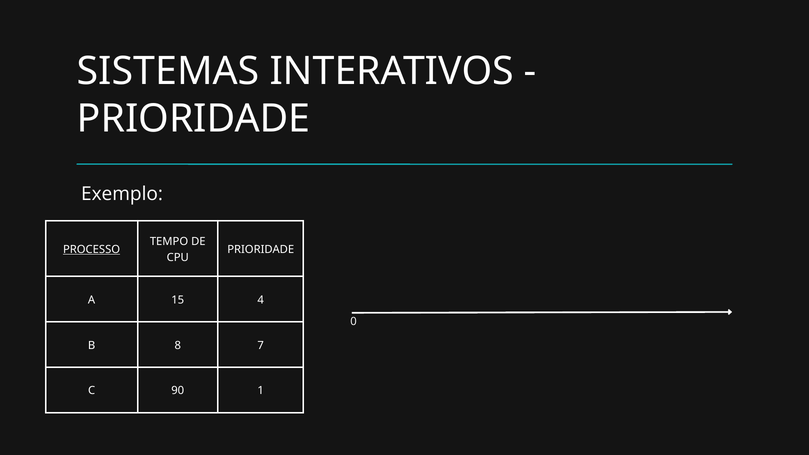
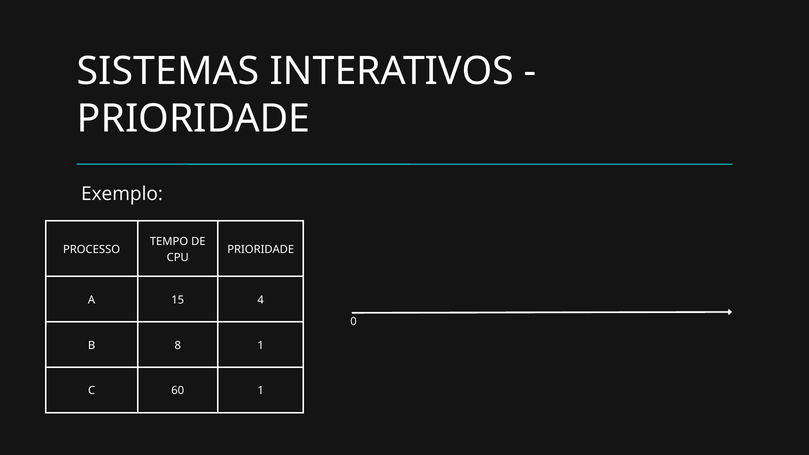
PROCESSO underline: present -> none
8 7: 7 -> 1
90: 90 -> 60
